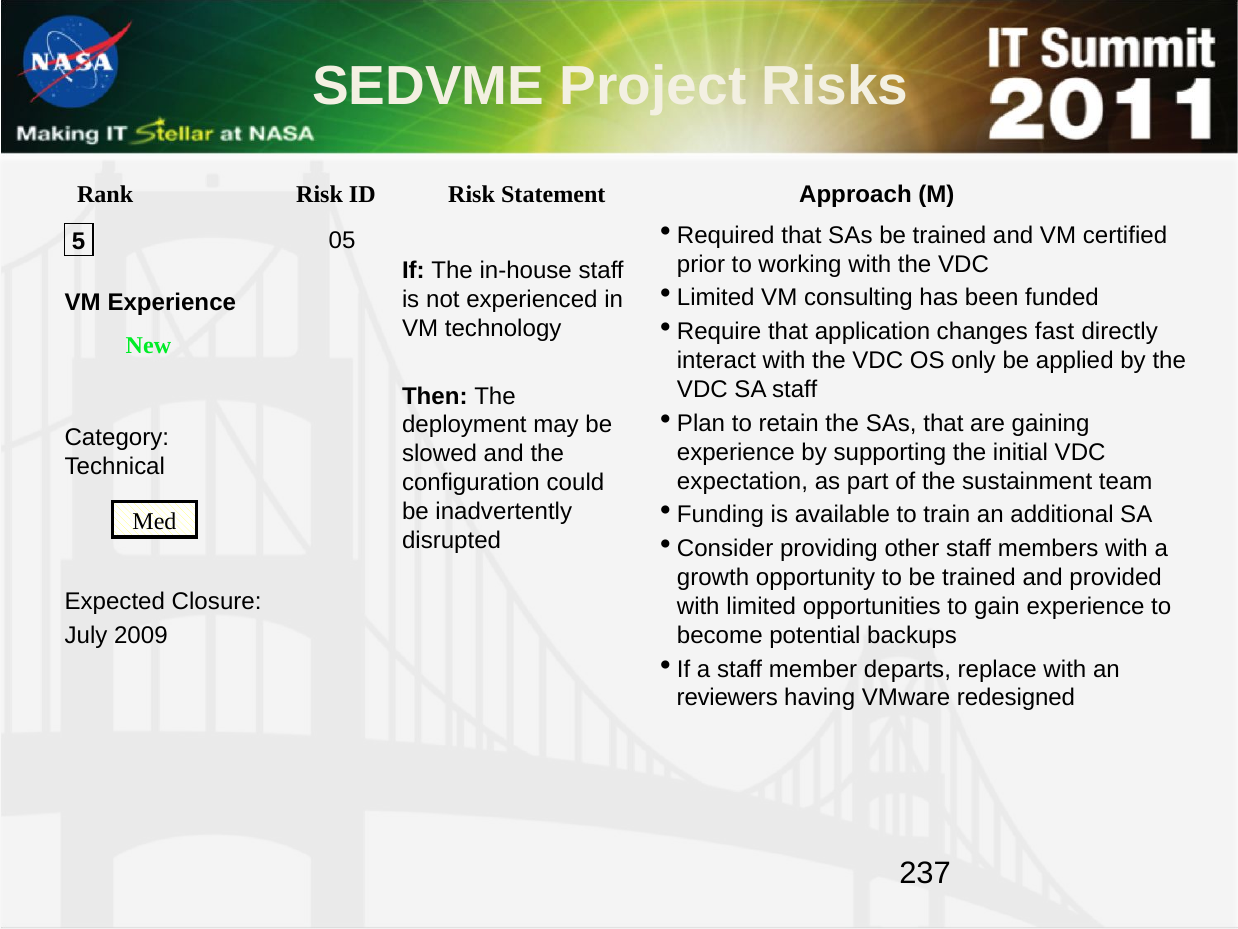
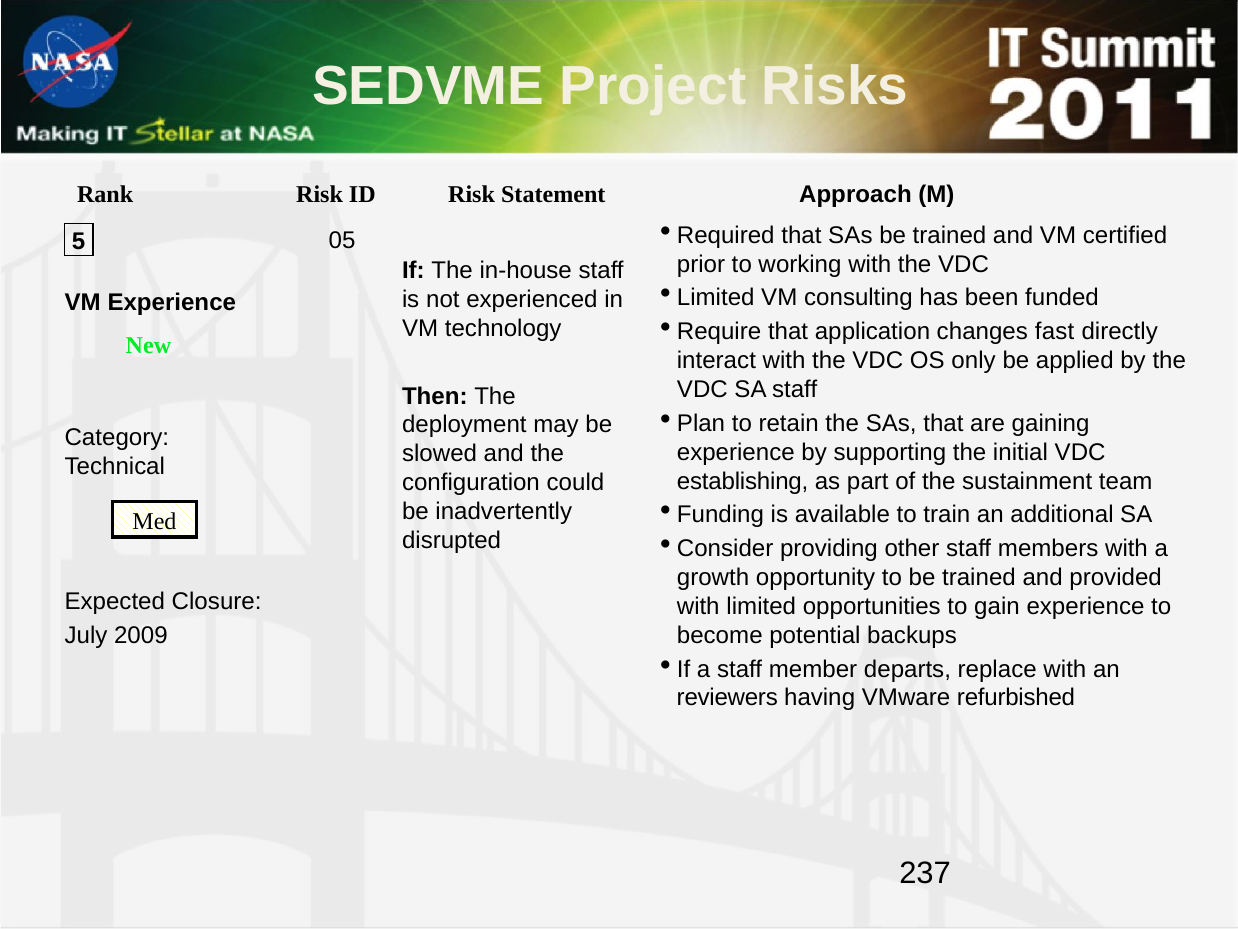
expectation: expectation -> establishing
redesigned: redesigned -> refurbished
